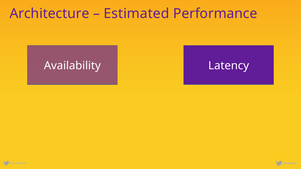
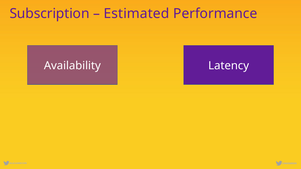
Architecture: Architecture -> Subscription
